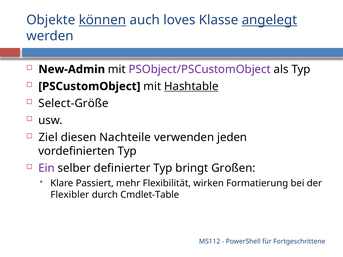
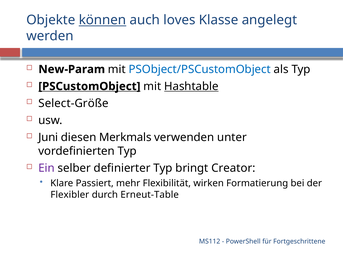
angelegt underline: present -> none
New-Admin: New-Admin -> New-Param
PSObject/PSCustomObject colour: purple -> blue
PSCustomObject underline: none -> present
Ziel: Ziel -> Juni
Nachteile: Nachteile -> Merkmals
jeden: jeden -> unter
Großen: Großen -> Creator
Cmdlet-Table: Cmdlet-Table -> Erneut-Table
